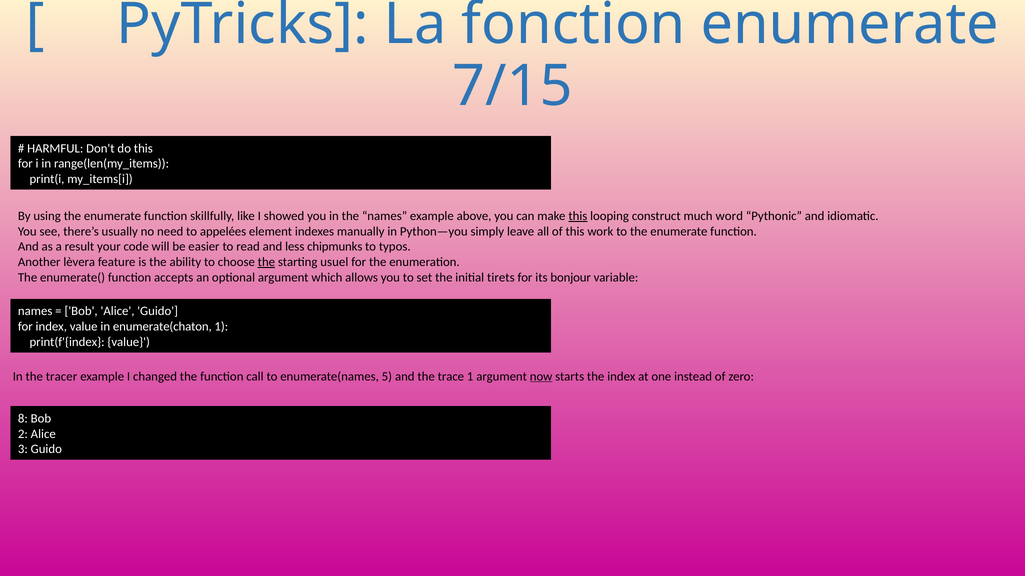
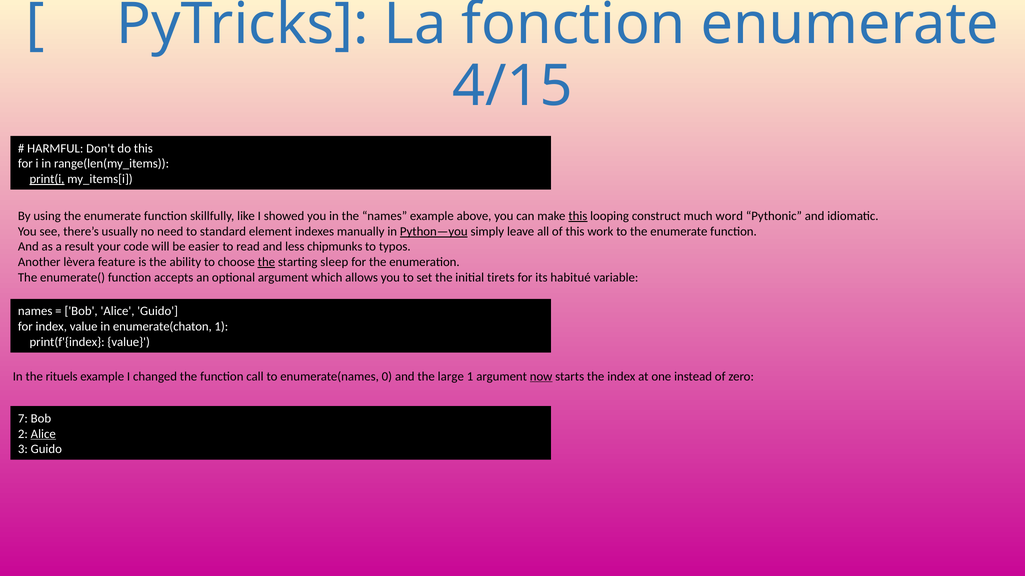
7/15: 7/15 -> 4/15
print(i underline: none -> present
appelées: appelées -> standard
Python—you underline: none -> present
usuel: usuel -> sleep
bonjour: bonjour -> habitué
tracer: tracer -> rituels
5: 5 -> 0
trace: trace -> large
8: 8 -> 7
Alice at (43, 434) underline: none -> present
